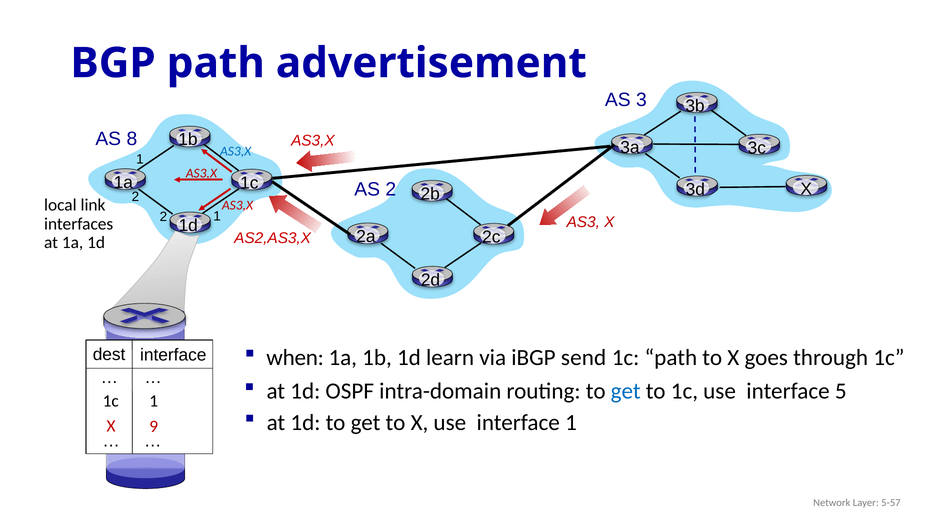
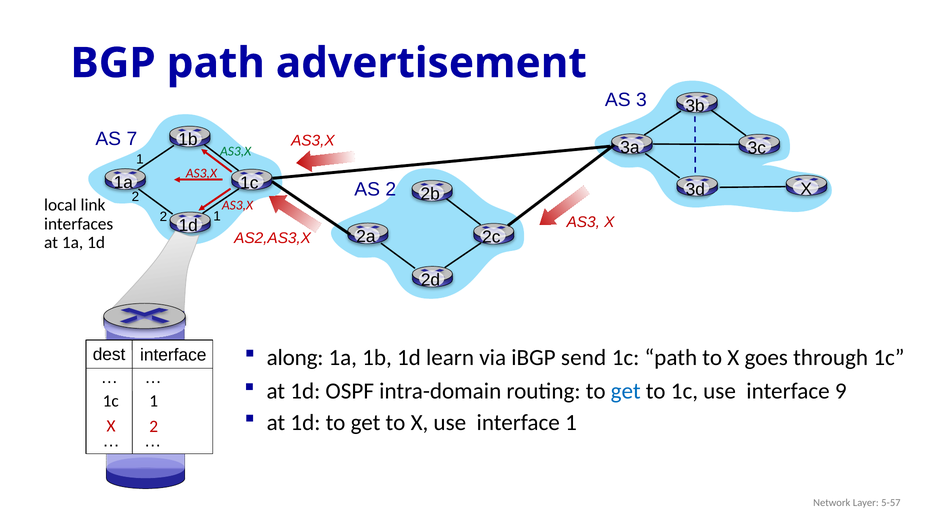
8: 8 -> 7
AS3,X at (236, 151) colour: blue -> green
when: when -> along
5: 5 -> 9
X 9: 9 -> 2
